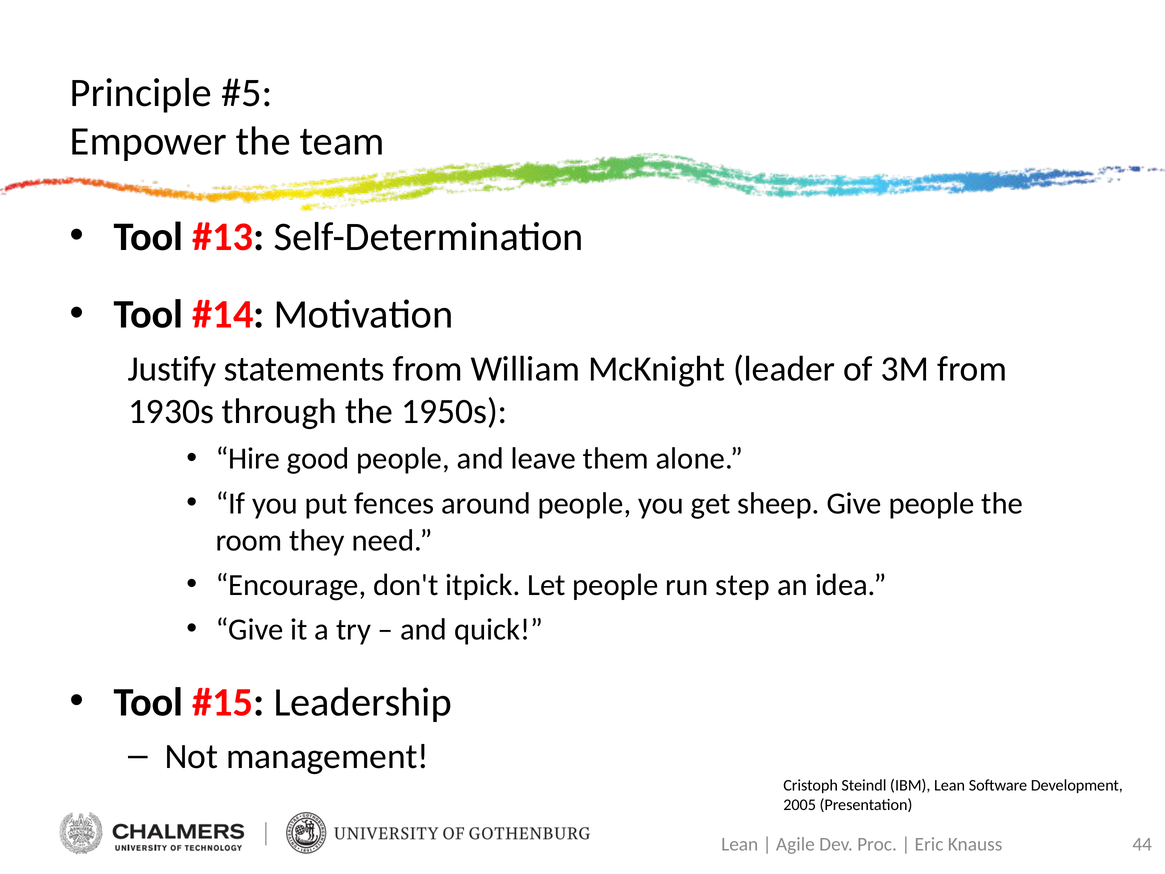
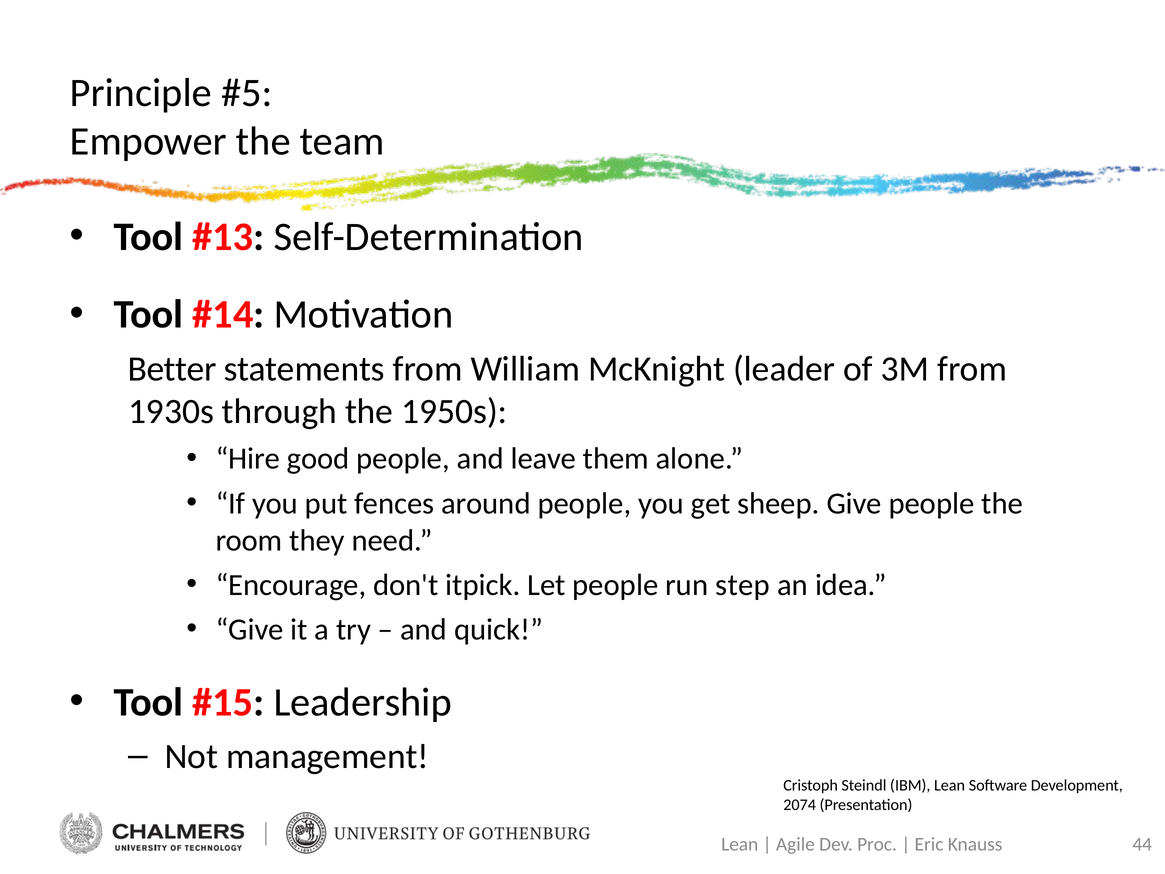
Justify: Justify -> Better
2005: 2005 -> 2074
